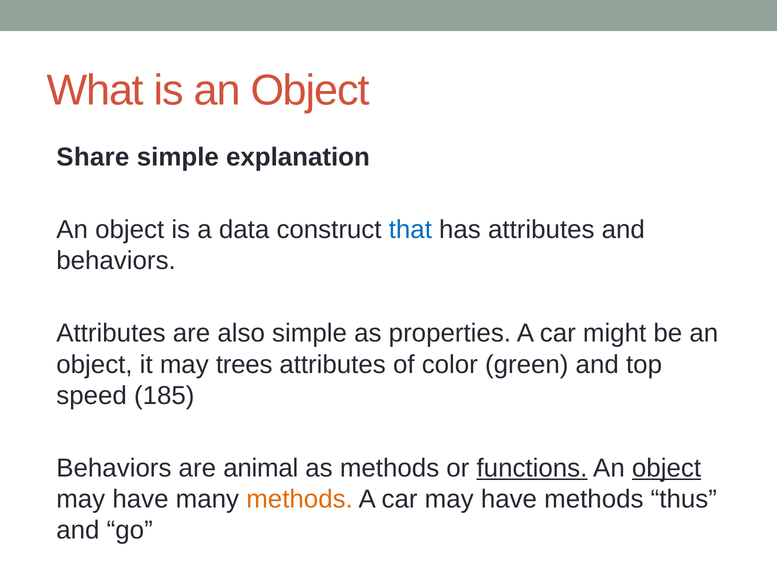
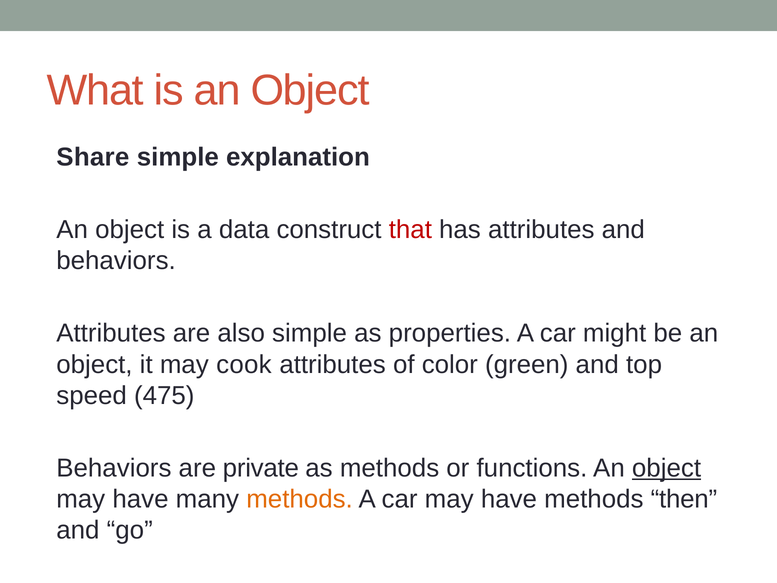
that colour: blue -> red
trees: trees -> cook
185: 185 -> 475
animal: animal -> private
functions underline: present -> none
thus: thus -> then
